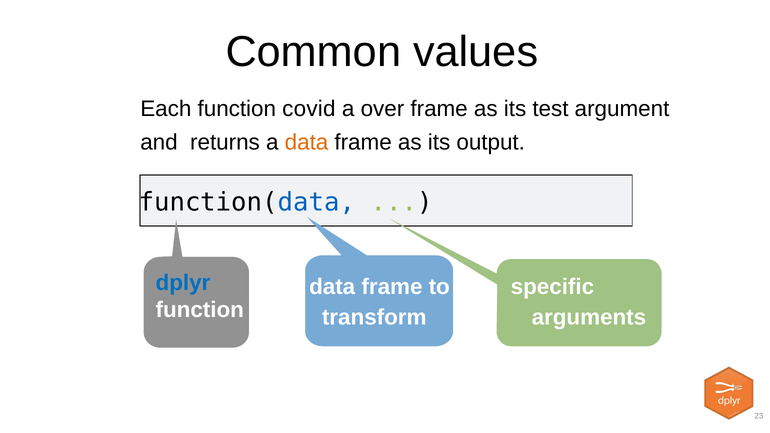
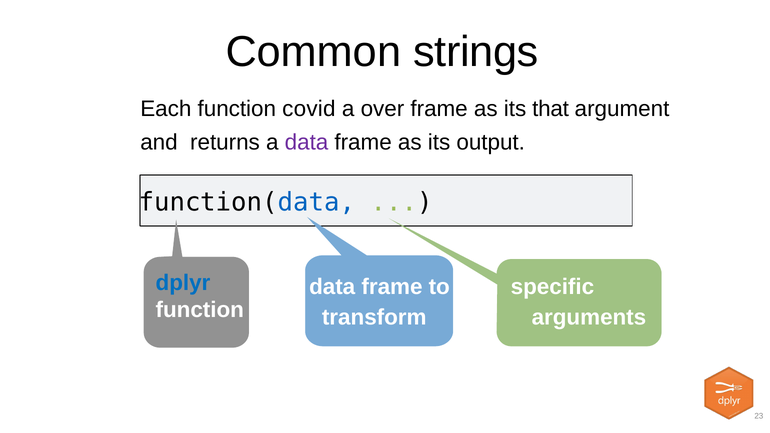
values: values -> strings
test: test -> that
data at (307, 143) colour: orange -> purple
